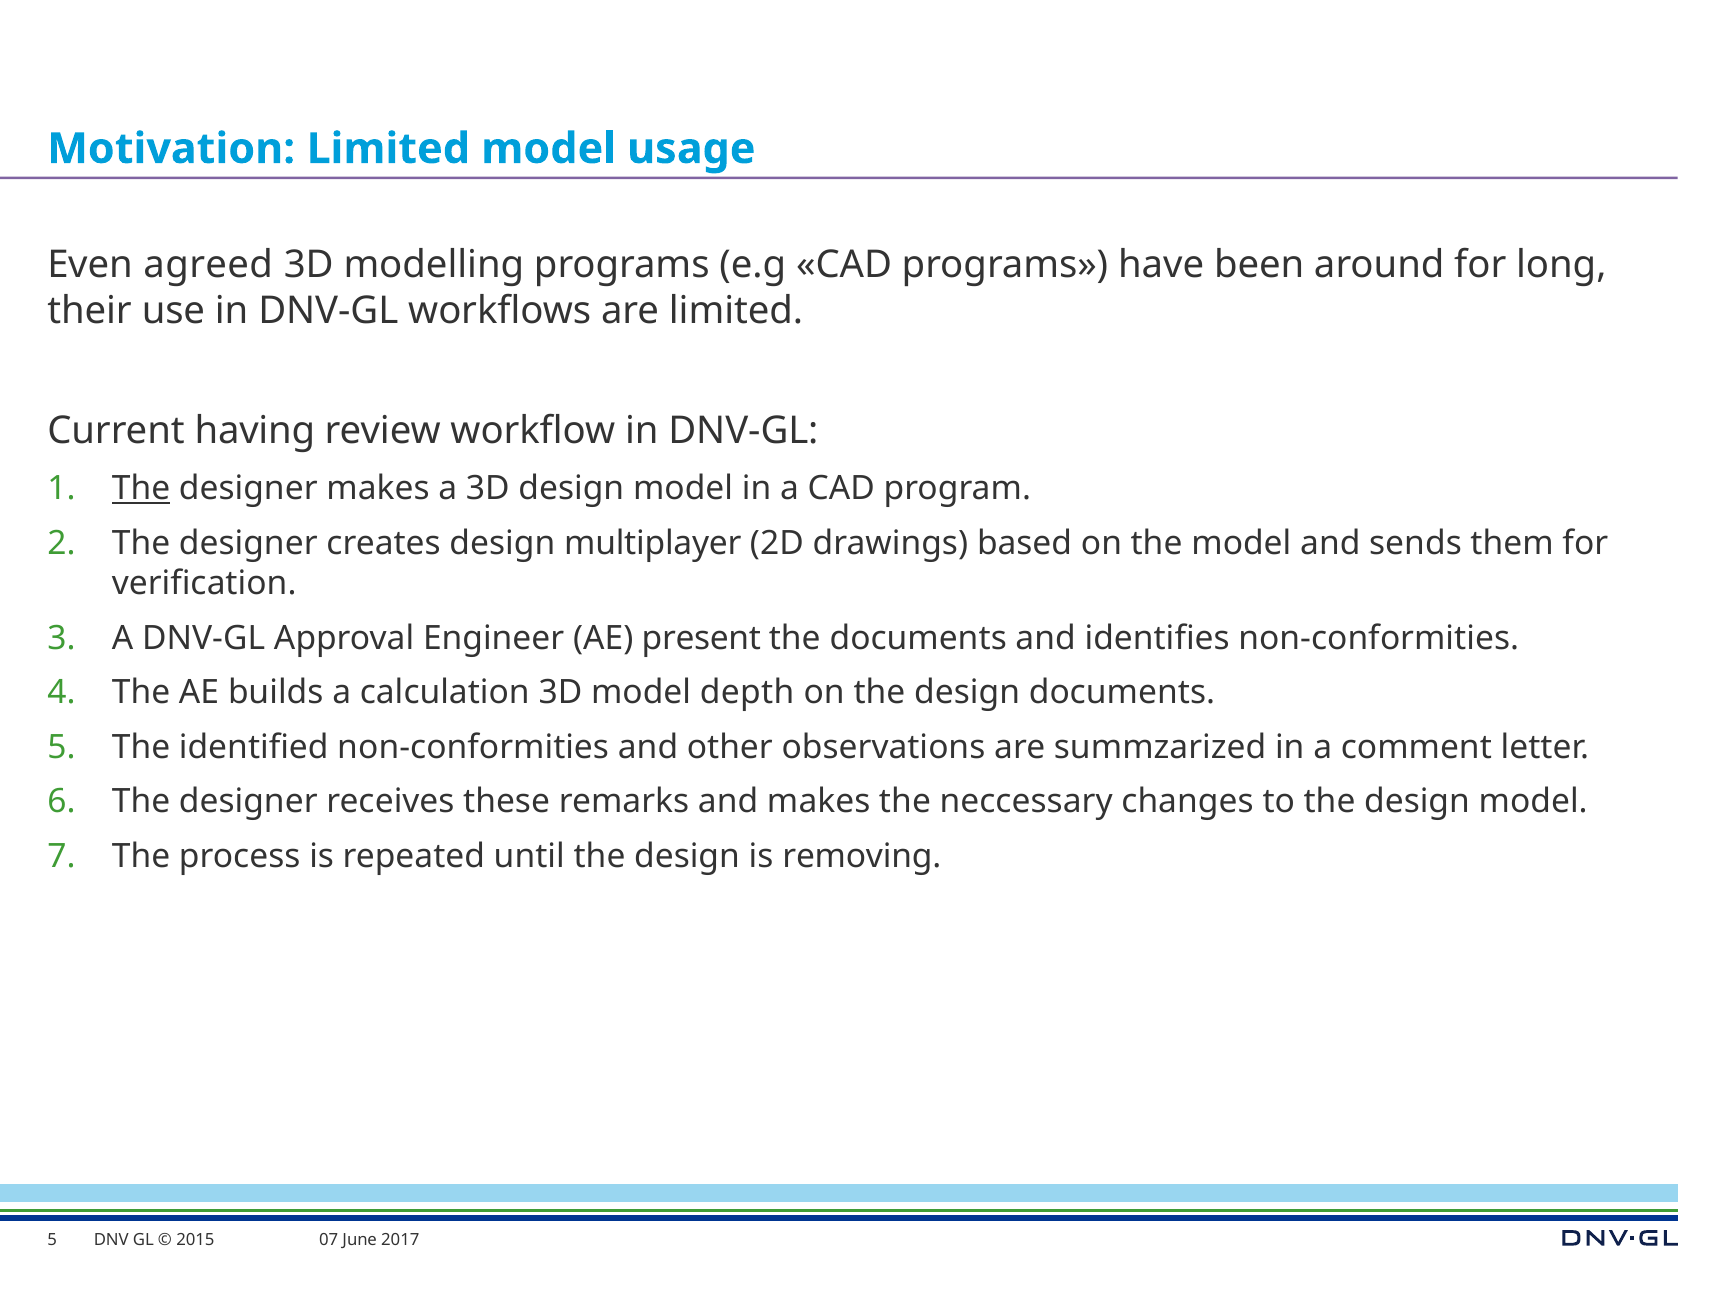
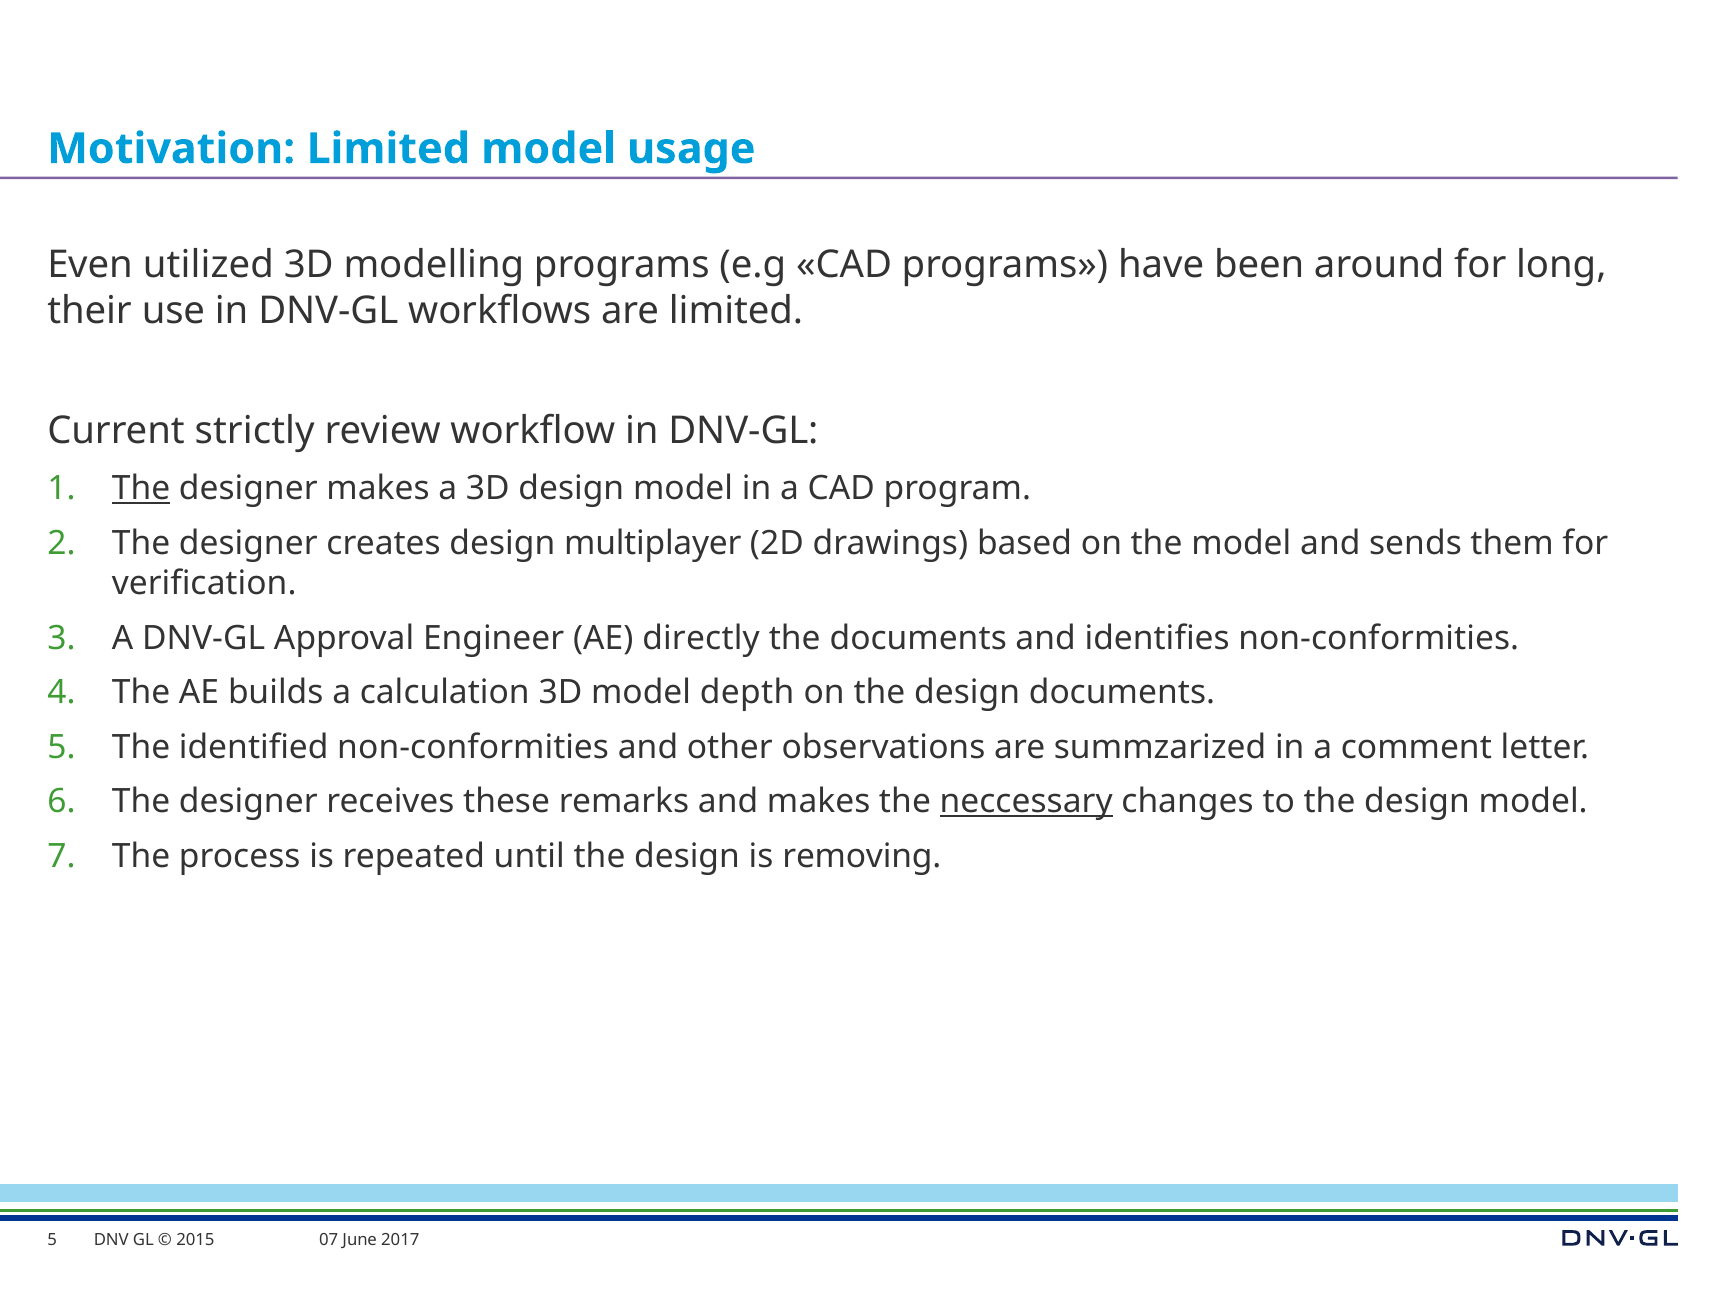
agreed: agreed -> utilized
having: having -> strictly
present: present -> directly
neccessary underline: none -> present
